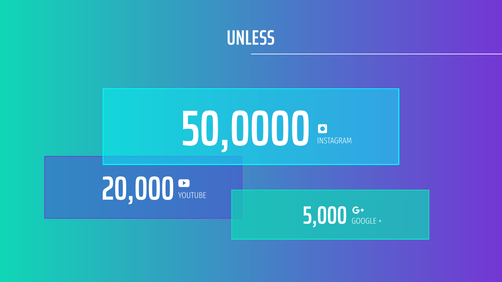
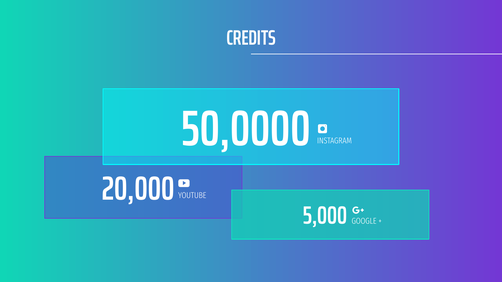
UNLESS: UNLESS -> CREDITS
